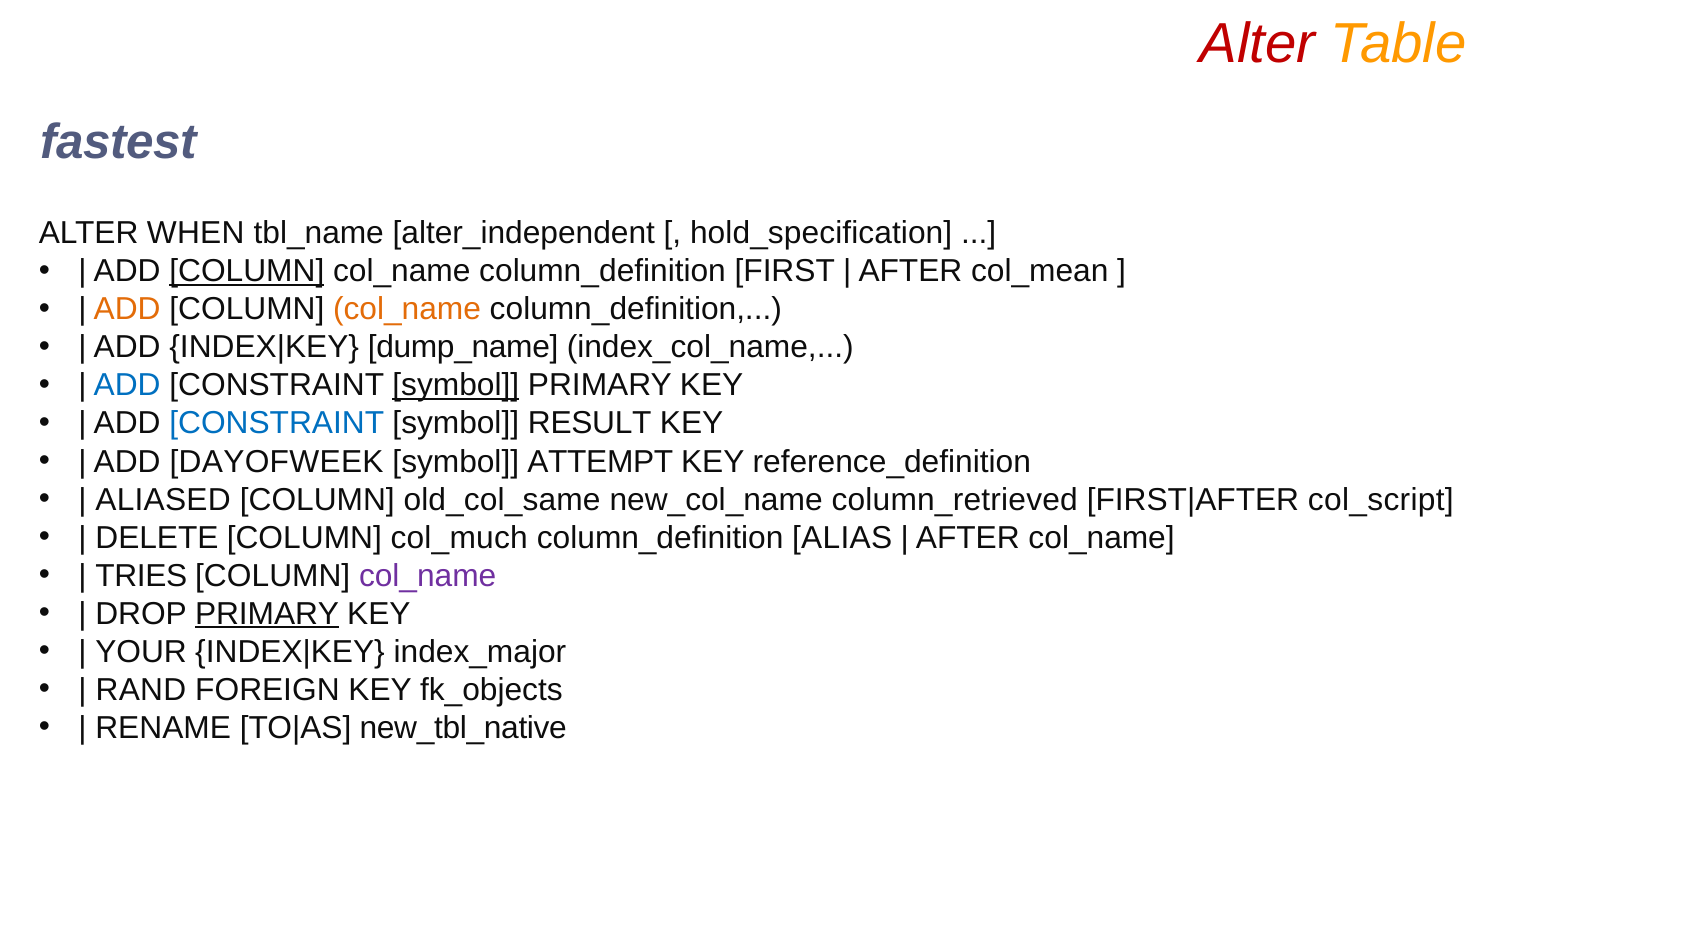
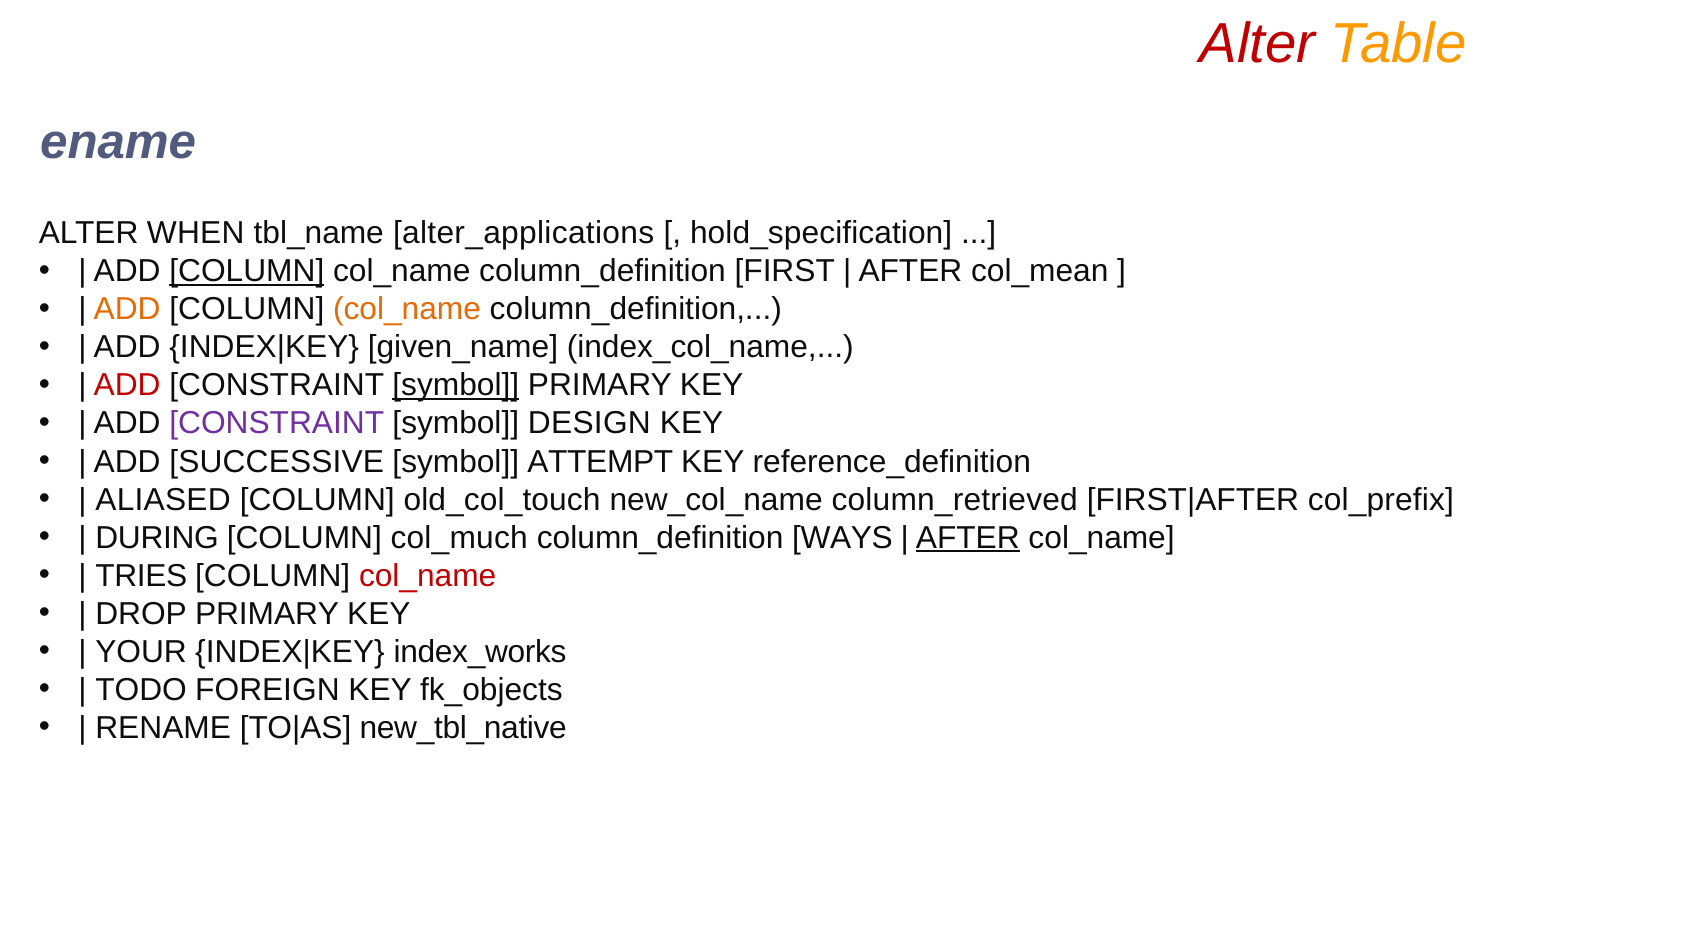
fastest: fastest -> ename
alter_independent: alter_independent -> alter_applications
dump_name: dump_name -> given_name
ADD at (127, 386) colour: blue -> red
CONSTRAINT at (277, 424) colour: blue -> purple
RESULT: RESULT -> DESIGN
DAYOFWEEK: DAYOFWEEK -> SUCCESSIVE
old_col_same: old_col_same -> old_col_touch
col_script: col_script -> col_prefix
DELETE: DELETE -> DURING
ALIAS: ALIAS -> WAYS
AFTER at (968, 538) underline: none -> present
col_name at (428, 576) colour: purple -> red
PRIMARY at (267, 614) underline: present -> none
index_major: index_major -> index_works
RAND: RAND -> TODO
